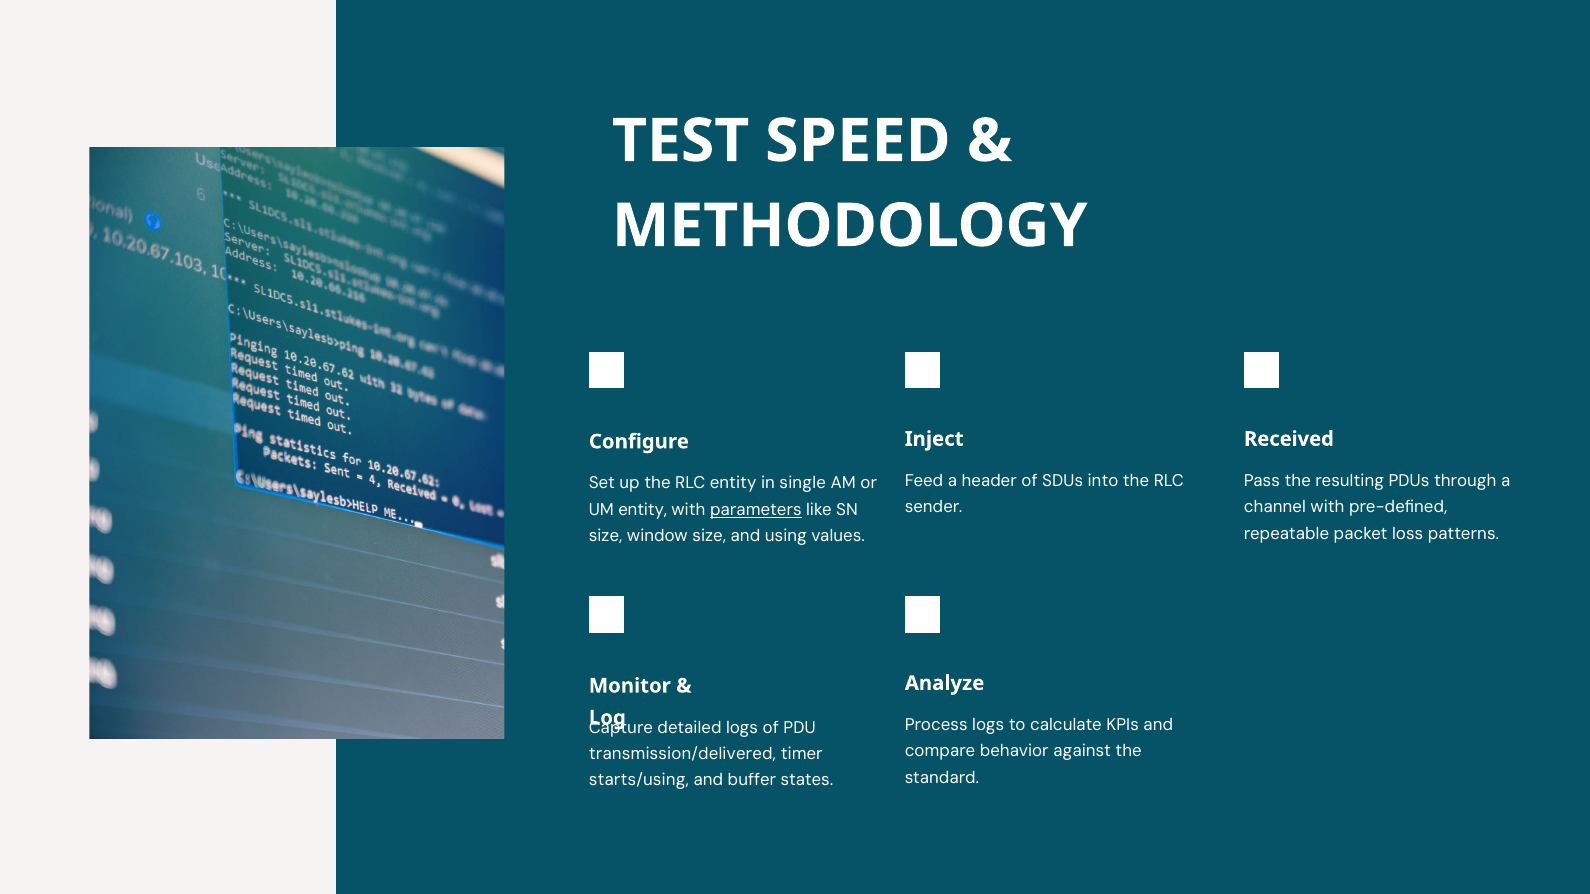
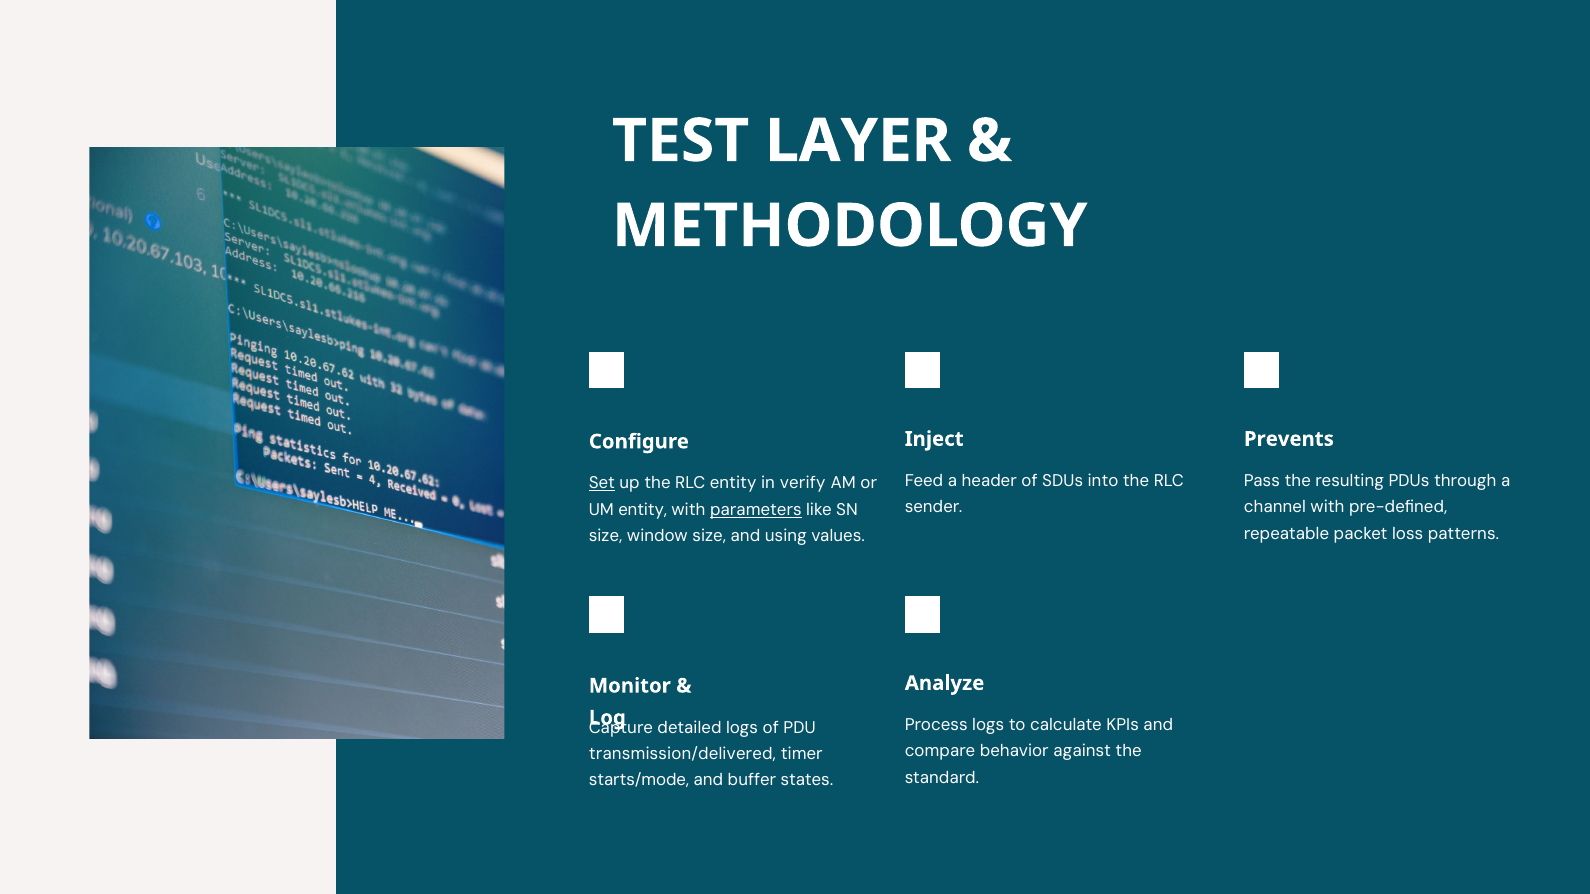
SPEED: SPEED -> LAYER
Received: Received -> Prevents
Set underline: none -> present
single: single -> verify
starts/using: starts/using -> starts/mode
